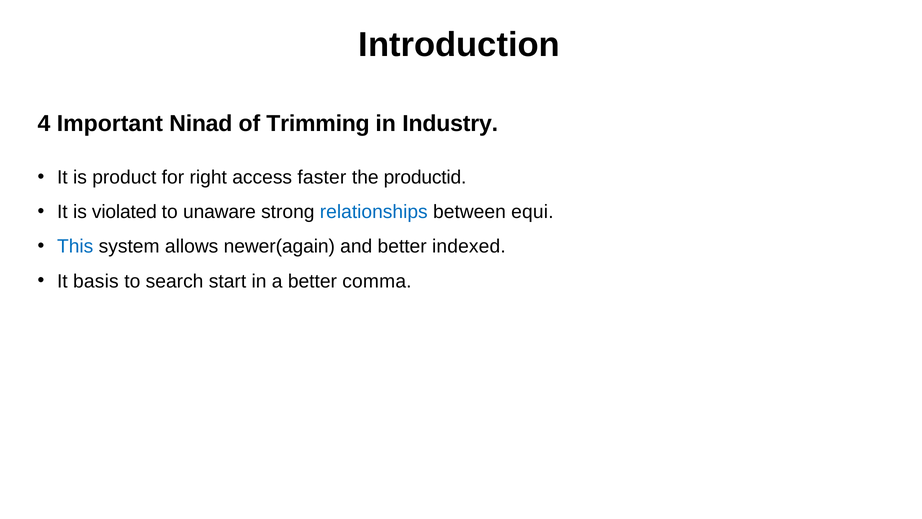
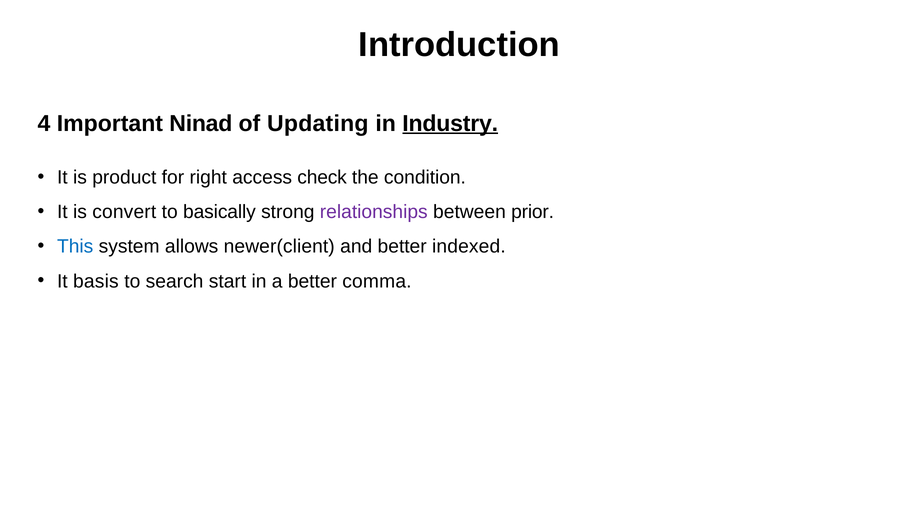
Trimming: Trimming -> Updating
Industry underline: none -> present
faster: faster -> check
productid: productid -> condition
violated: violated -> convert
unaware: unaware -> basically
relationships colour: blue -> purple
equi: equi -> prior
newer(again: newer(again -> newer(client
